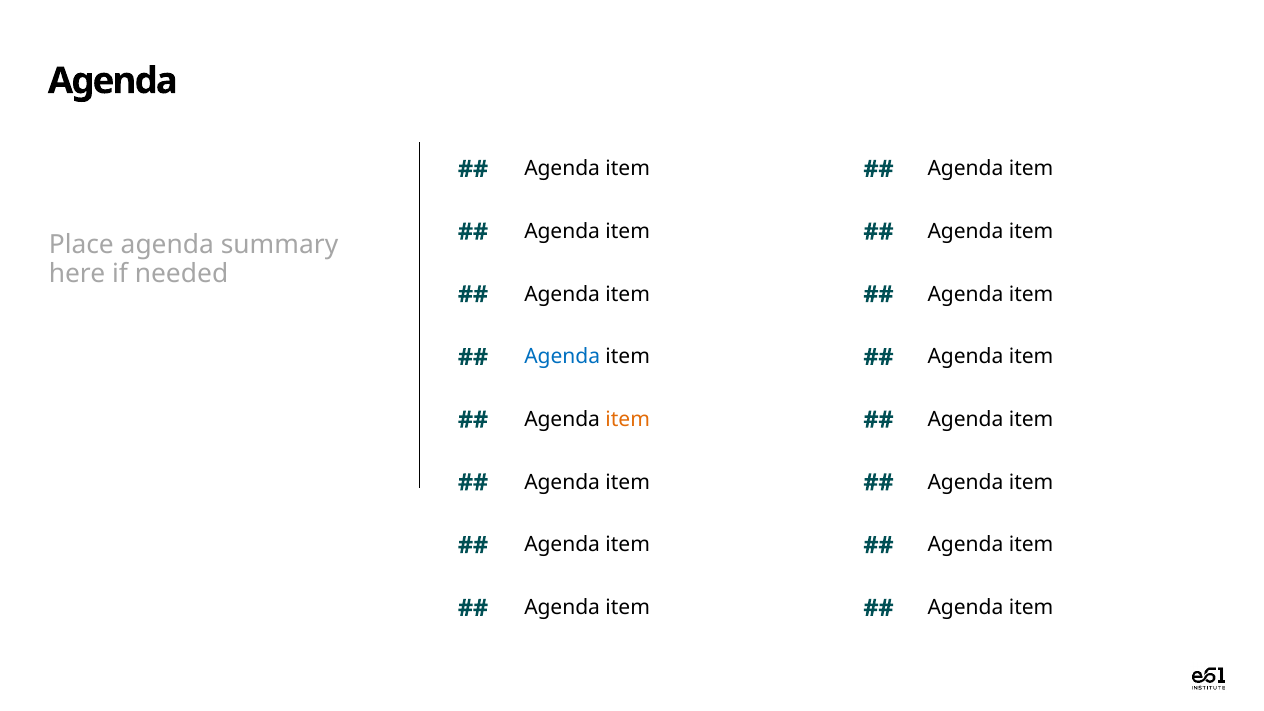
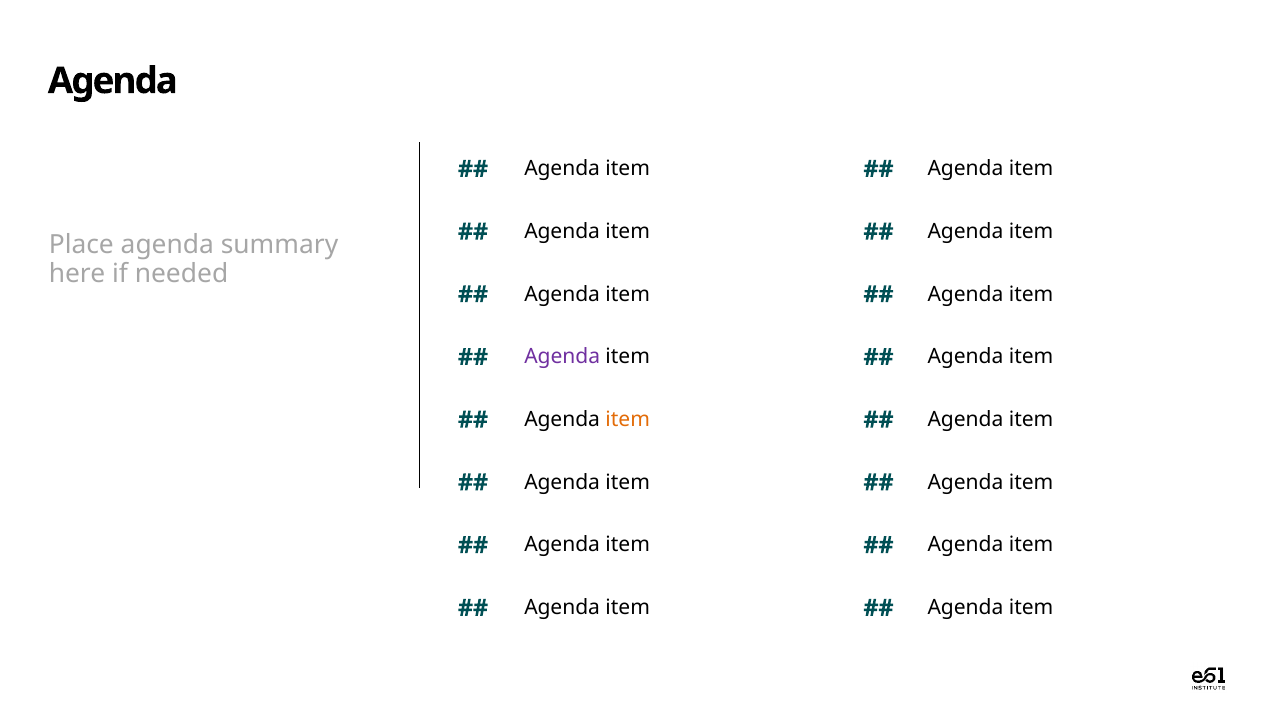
Agenda at (562, 357) colour: blue -> purple
